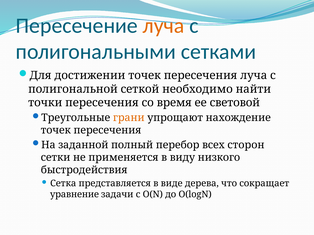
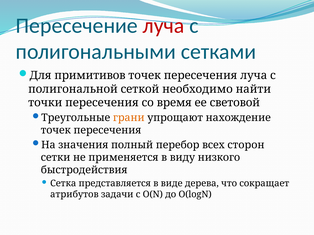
луча at (164, 26) colour: orange -> red
достижении: достижении -> примитивов
заданной: заданной -> значения
уравнение: уравнение -> атрибутов
